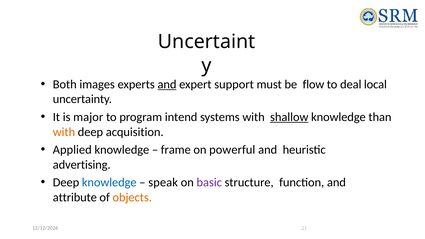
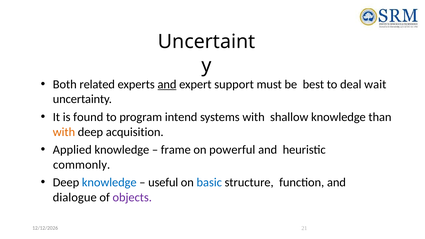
images: images -> related
flow: flow -> best
local: local -> wait
major: major -> found
shallow underline: present -> none
advertising: advertising -> commonly
speak: speak -> useful
basic colour: purple -> blue
attribute: attribute -> dialogue
objects colour: orange -> purple
